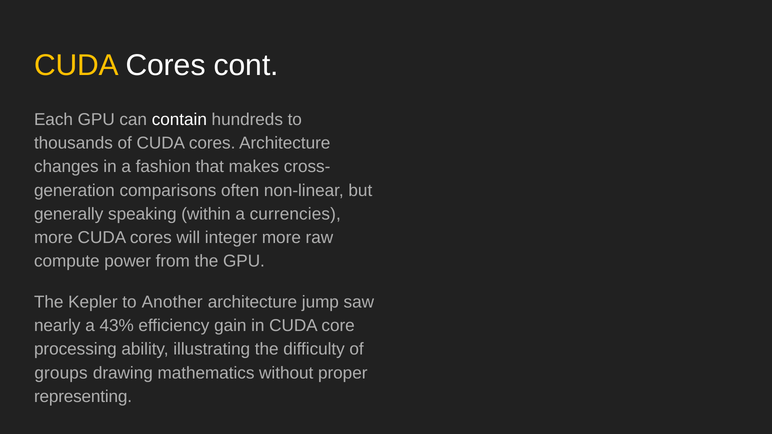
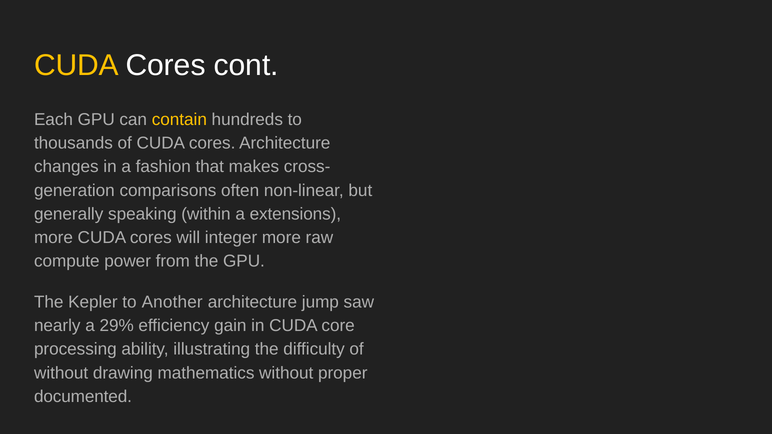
contain colour: white -> yellow
currencies: currencies -> extensions
43%: 43% -> 29%
groups at (61, 373): groups -> without
representing: representing -> documented
